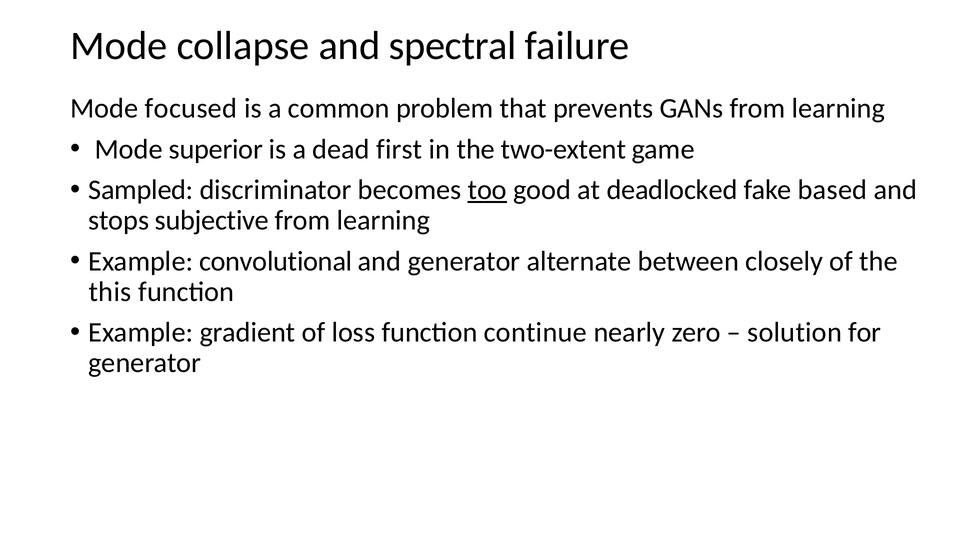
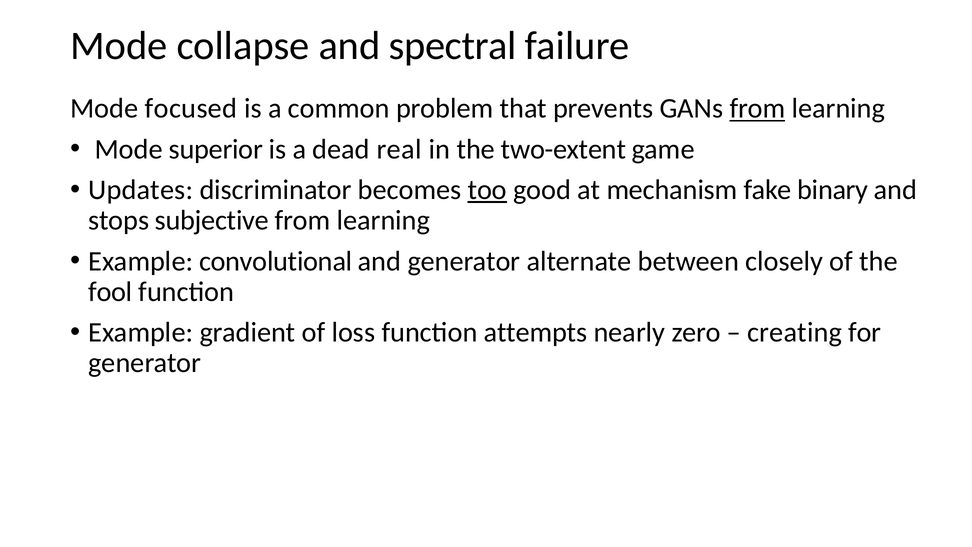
from at (757, 108) underline: none -> present
first: first -> real
Sampled: Sampled -> Updates
deadlocked: deadlocked -> mechanism
based: based -> binary
this: this -> fool
continue: continue -> attempts
solution: solution -> creating
